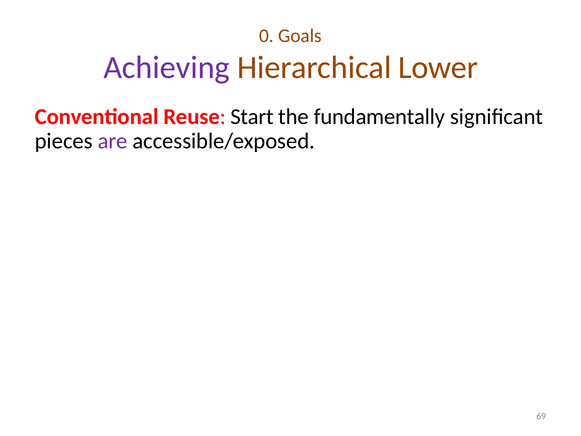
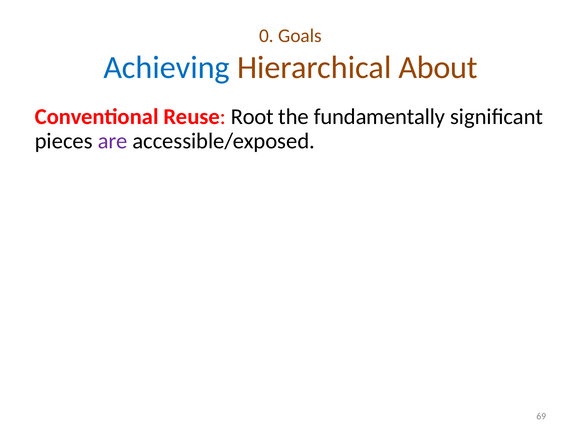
Achieving colour: purple -> blue
Lower: Lower -> About
Start: Start -> Root
